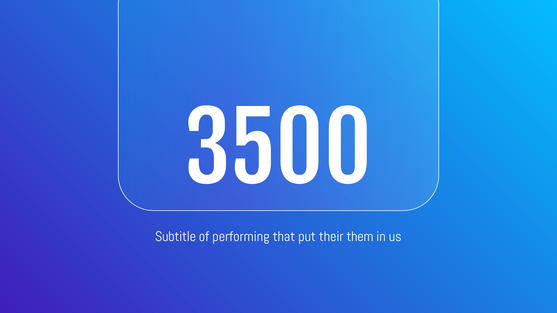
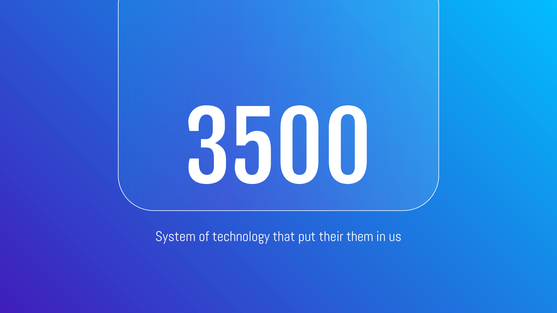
Subtitle: Subtitle -> System
performing: performing -> technology
